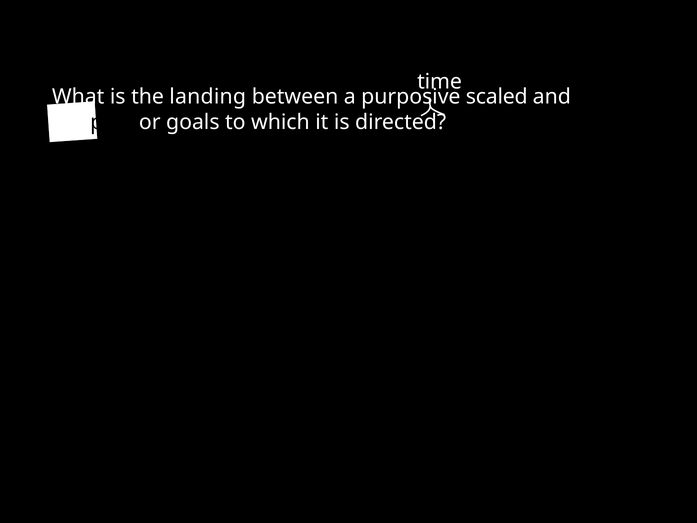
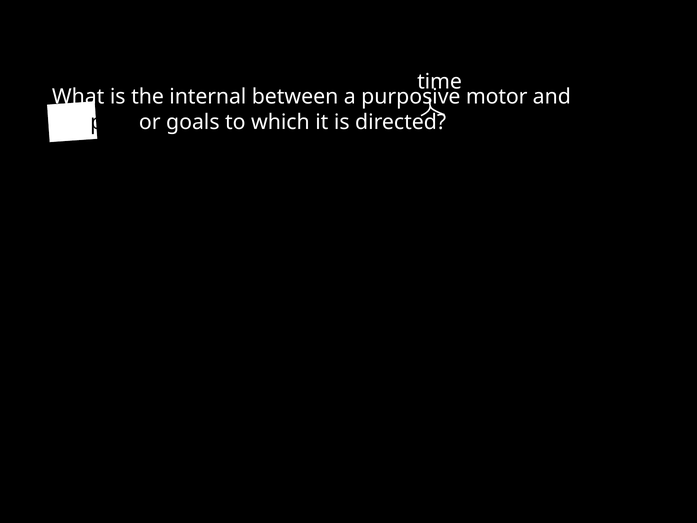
landing: landing -> internal
scaled: scaled -> motor
